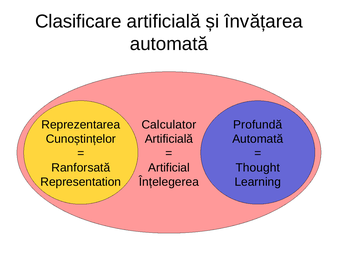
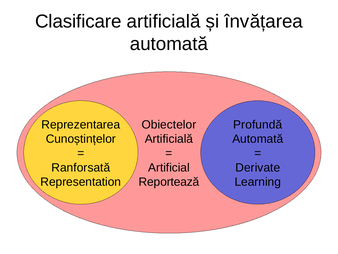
Calculator: Calculator -> Obiectelor
Thought: Thought -> Derivate
Înțelegerea: Înțelegerea -> Reportează
